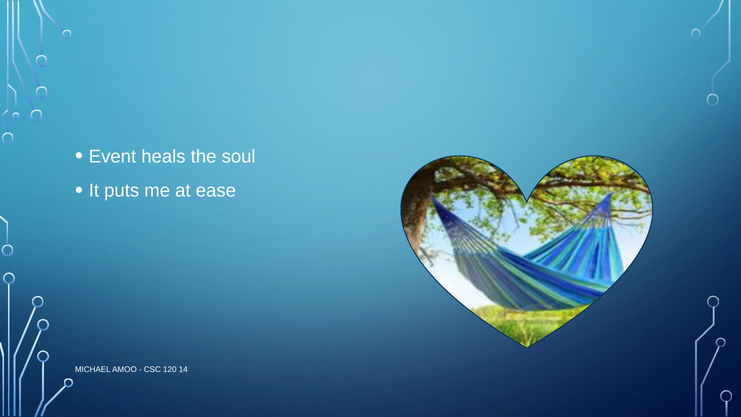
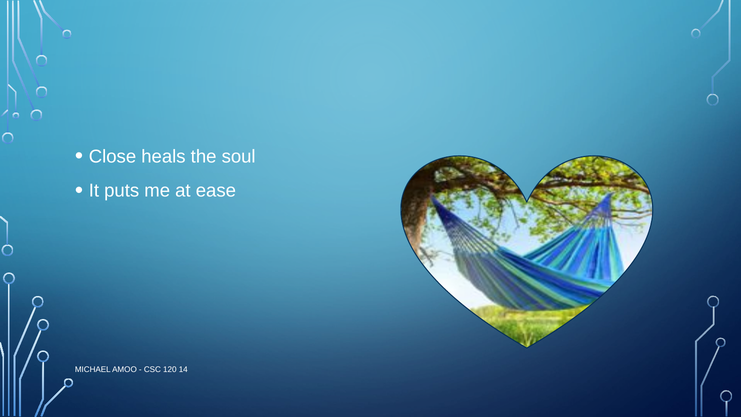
Event: Event -> Close
